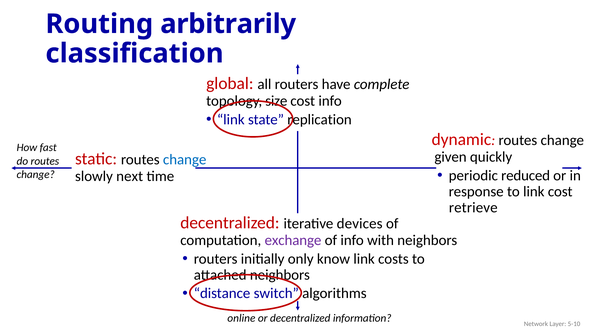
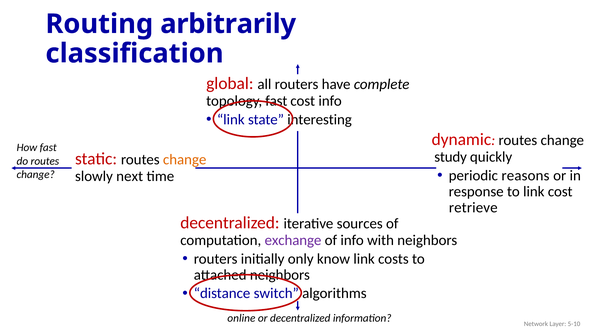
topology size: size -> fast
replication: replication -> interesting
given: given -> study
change at (185, 160) colour: blue -> orange
reduced: reduced -> reasons
devices: devices -> sources
